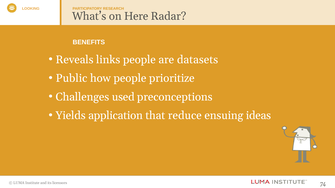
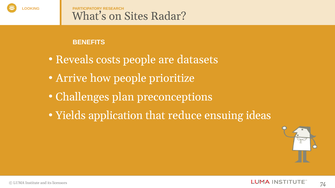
Here: Here -> Sites
links: links -> costs
Public: Public -> Arrive
used: used -> plan
